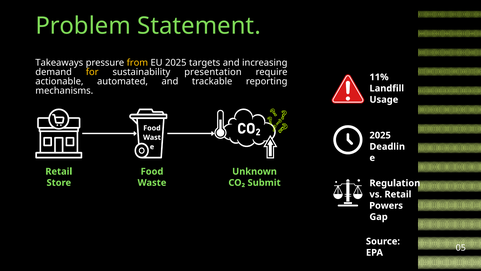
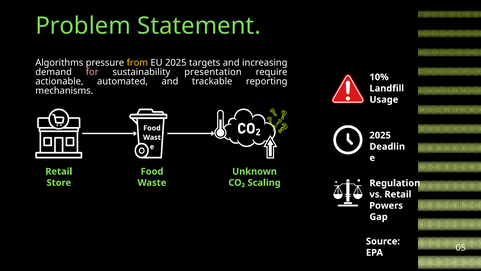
Takeaways: Takeaways -> Algorithms
for colour: yellow -> pink
11%: 11% -> 10%
Submit: Submit -> Scaling
